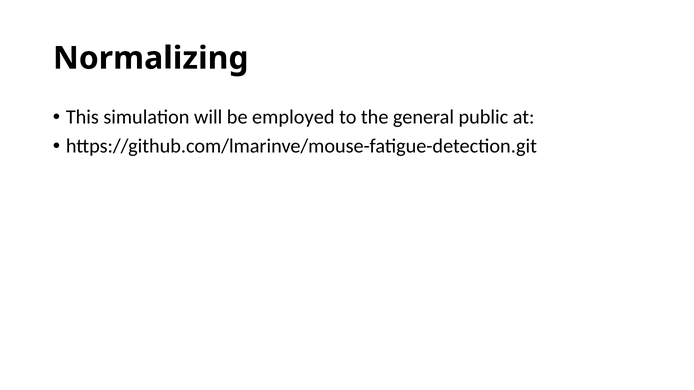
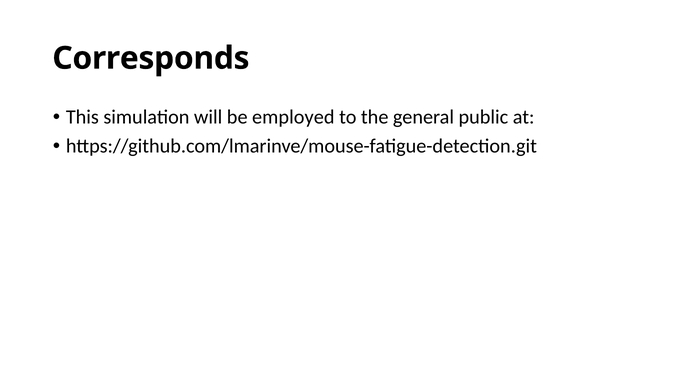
Normalizing: Normalizing -> Corresponds
